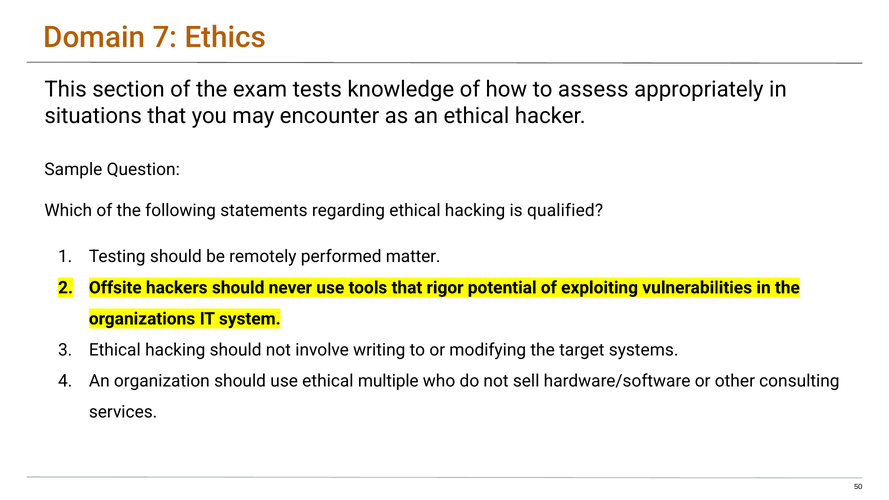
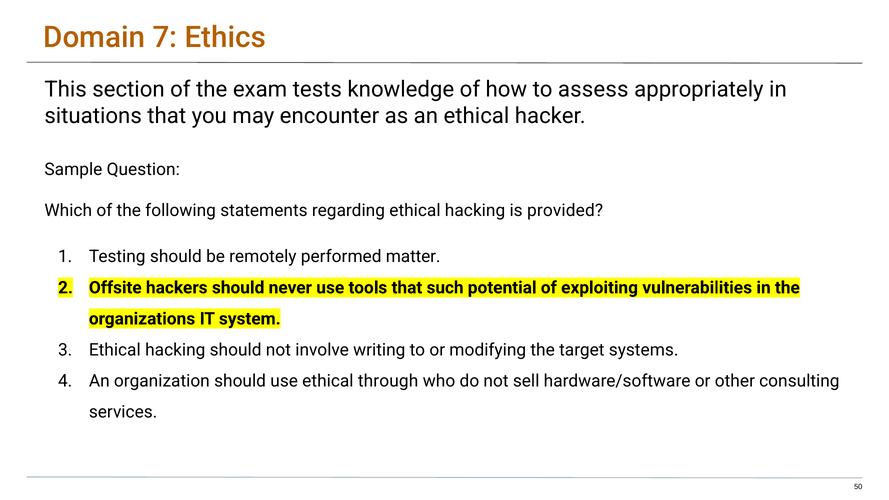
qualified: qualified -> provided
rigor: rigor -> such
multiple: multiple -> through
